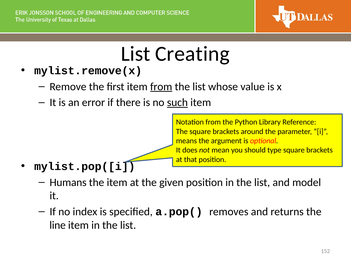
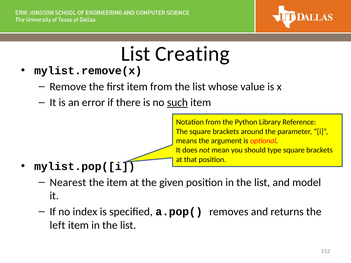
from at (161, 87) underline: present -> none
Humans: Humans -> Nearest
line: line -> left
